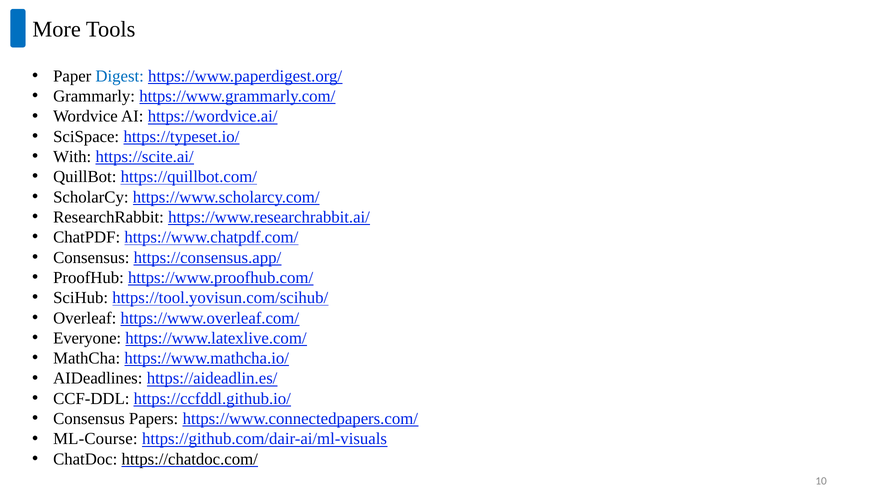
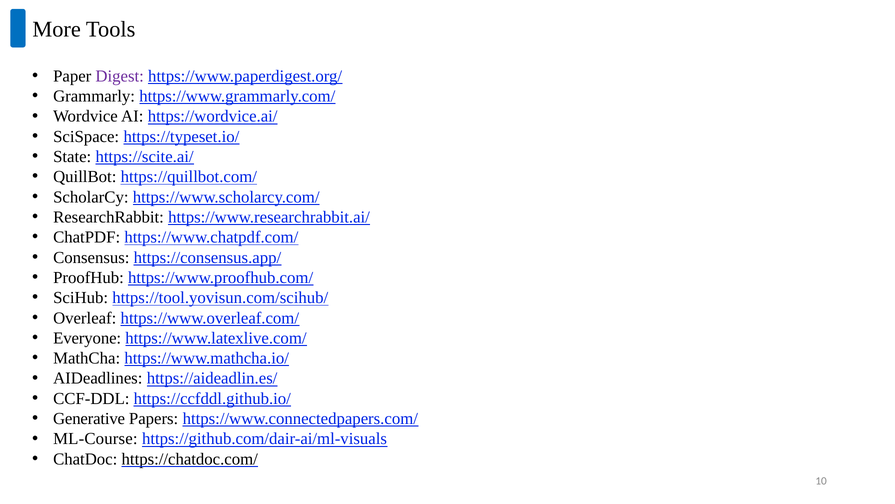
Digest colour: blue -> purple
With: With -> State
Consensus at (89, 418): Consensus -> Generative
